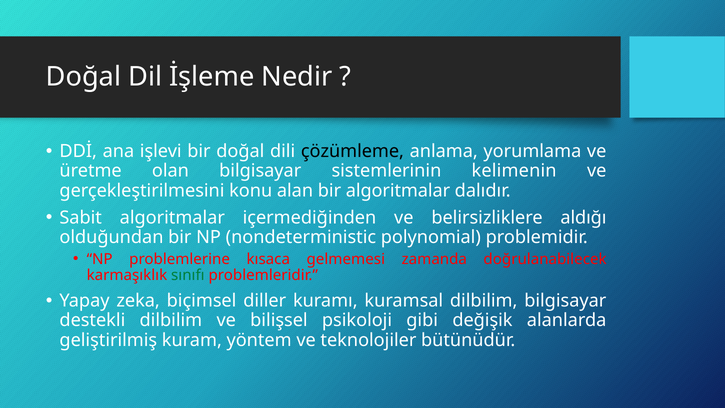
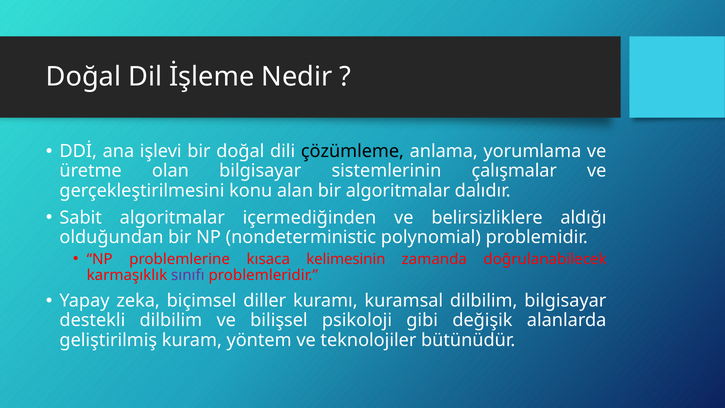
kelimenin: kelimenin -> çalışmalar
gelmemesi: gelmemesi -> kelimesinin
sınıfı colour: green -> purple
